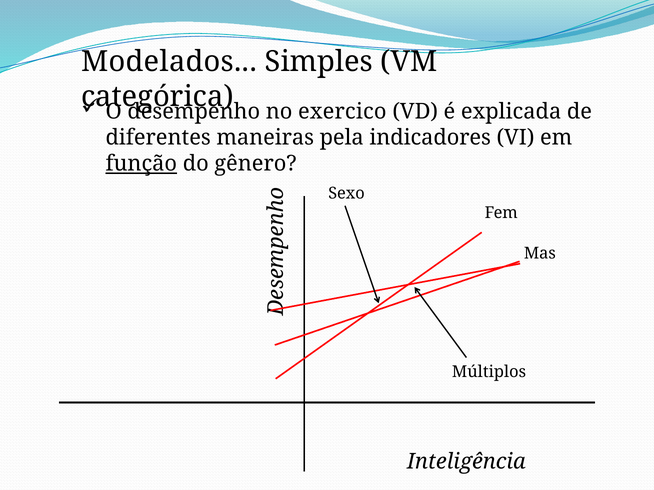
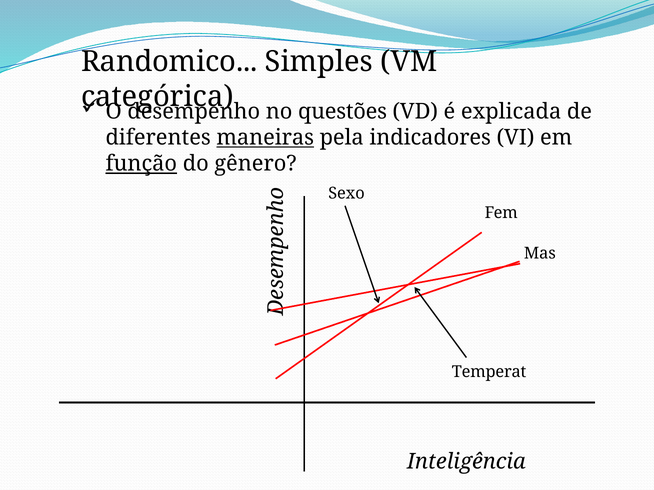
Modelados: Modelados -> Randomico
exercico: exercico -> questões
maneiras underline: none -> present
Múltiplos: Múltiplos -> Temperat
